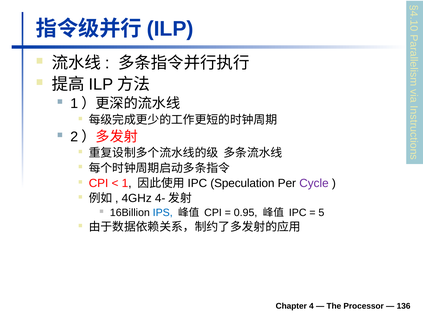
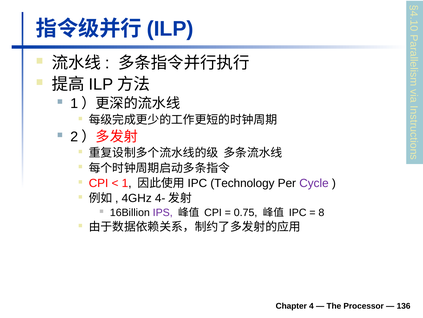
Speculation: Speculation -> Technology
IPS colour: blue -> purple
0.95: 0.95 -> 0.75
5: 5 -> 8
